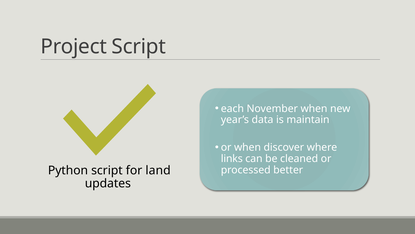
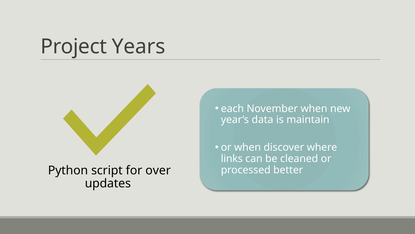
Project Script: Script -> Years
land: land -> over
